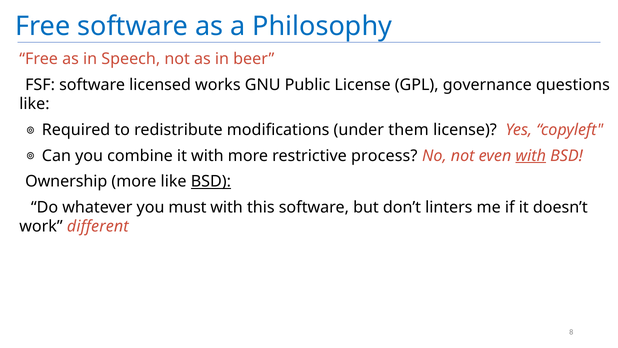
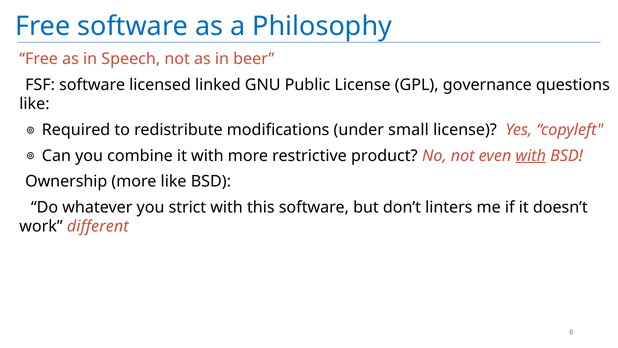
works: works -> linked
them: them -> small
process: process -> product
BSD at (211, 181) underline: present -> none
must: must -> strict
